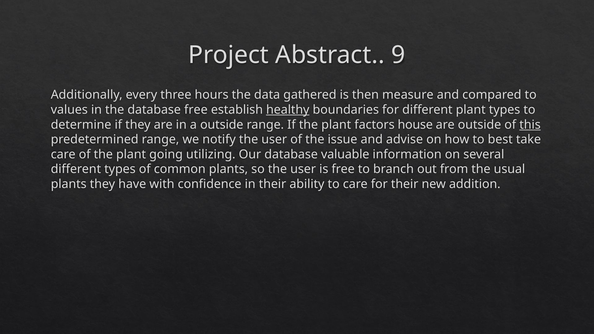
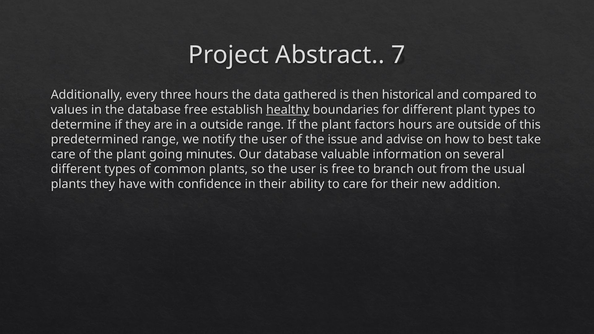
9: 9 -> 7
measure: measure -> historical
factors house: house -> hours
this underline: present -> none
utilizing: utilizing -> minutes
